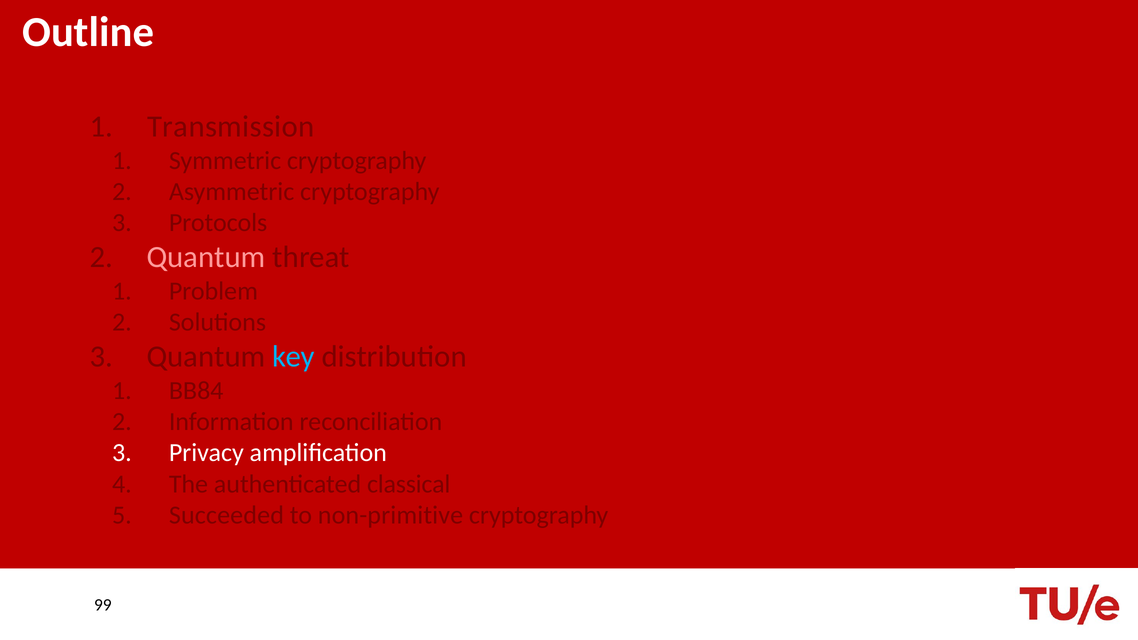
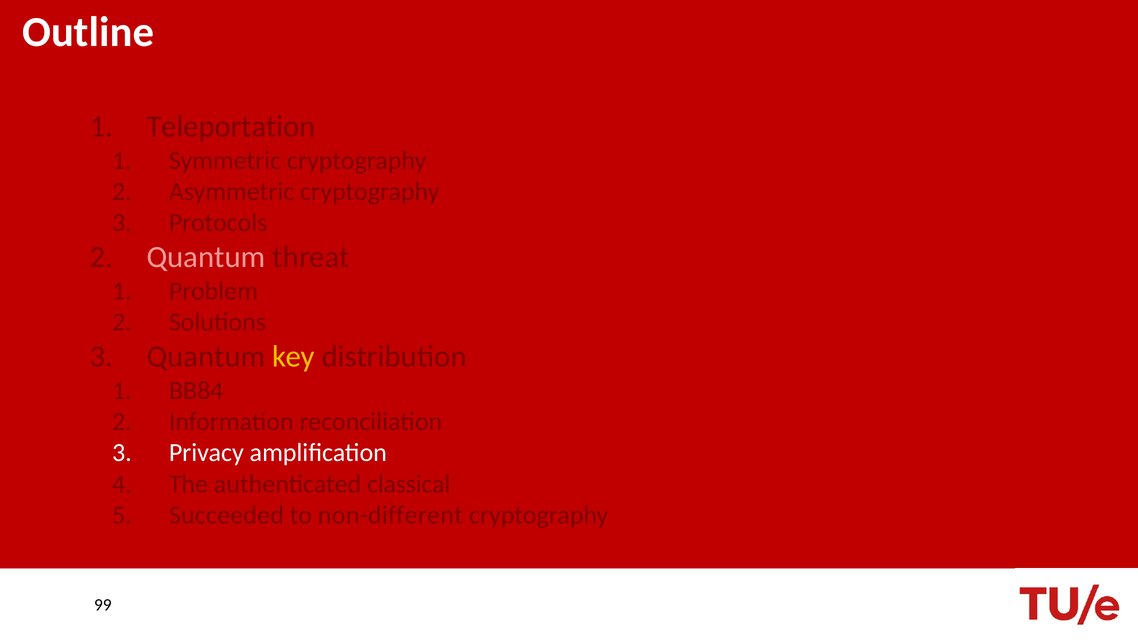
Transmission: Transmission -> Teleportation
key colour: light blue -> yellow
non-primitive: non-primitive -> non-different
